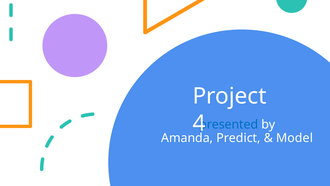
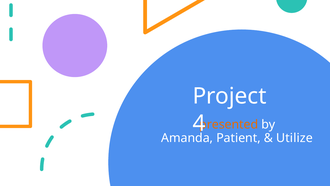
presented colour: blue -> orange
Predict: Predict -> Patient
Model: Model -> Utilize
